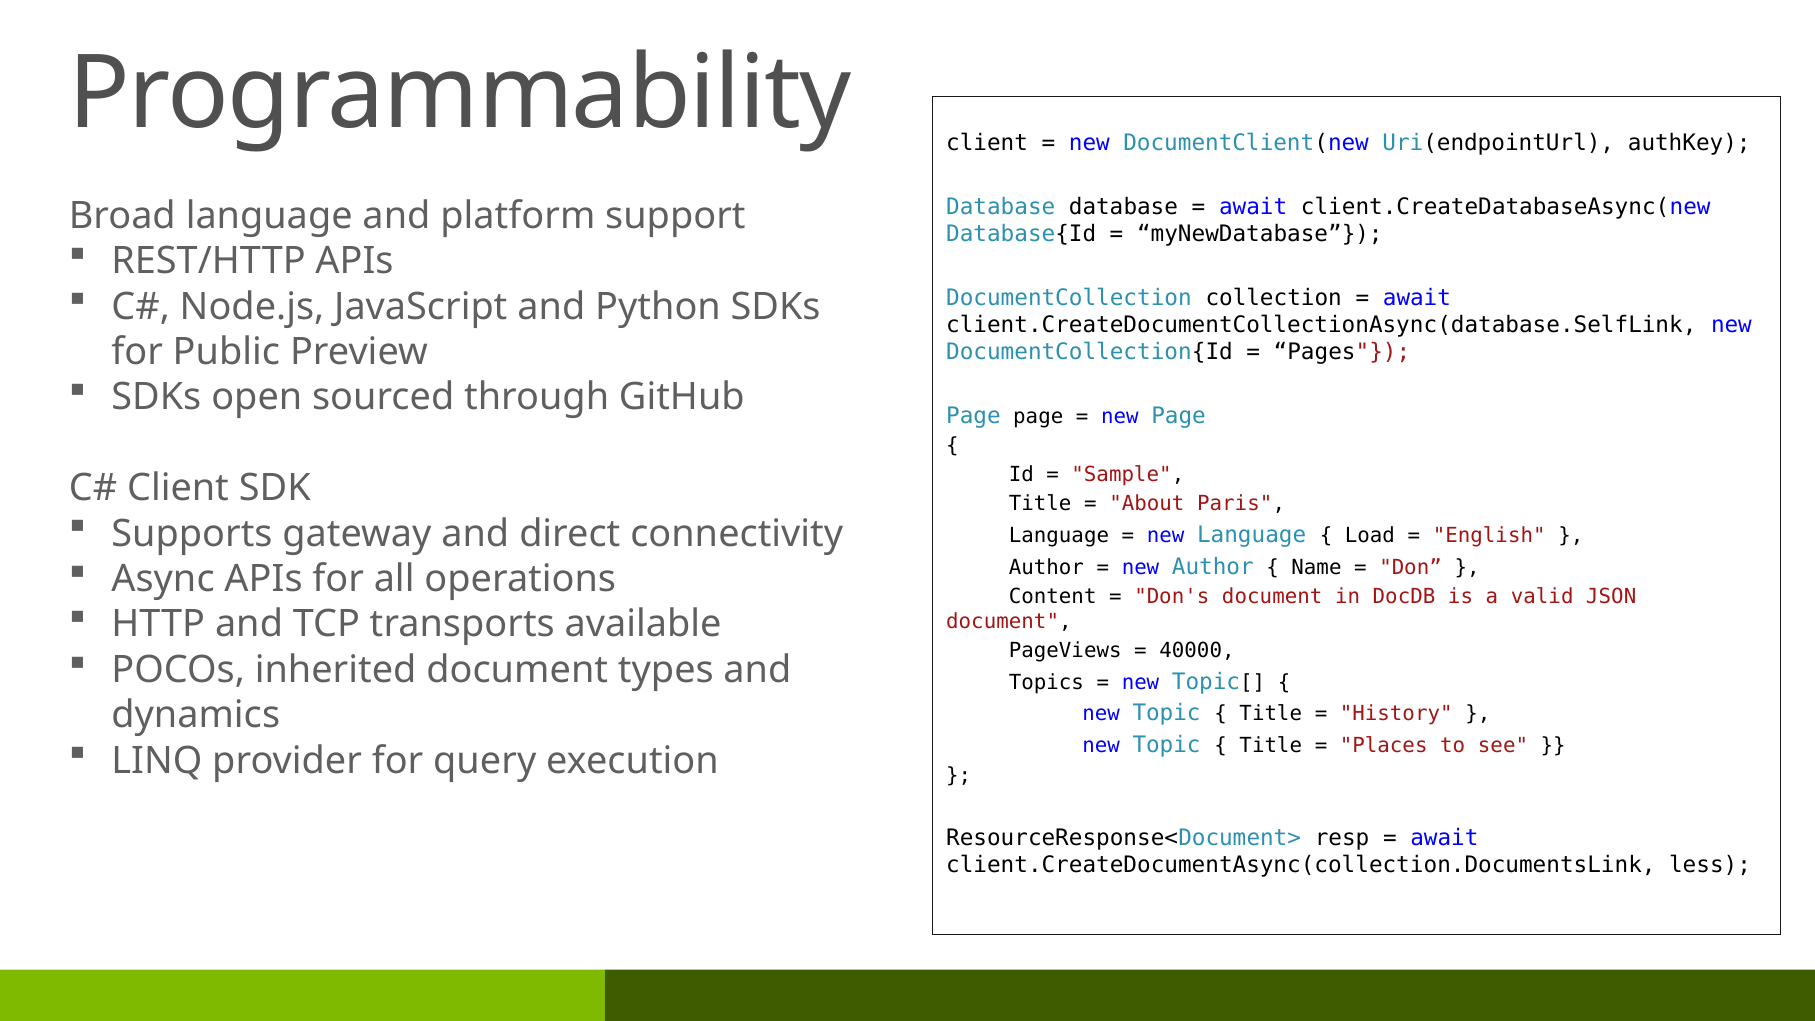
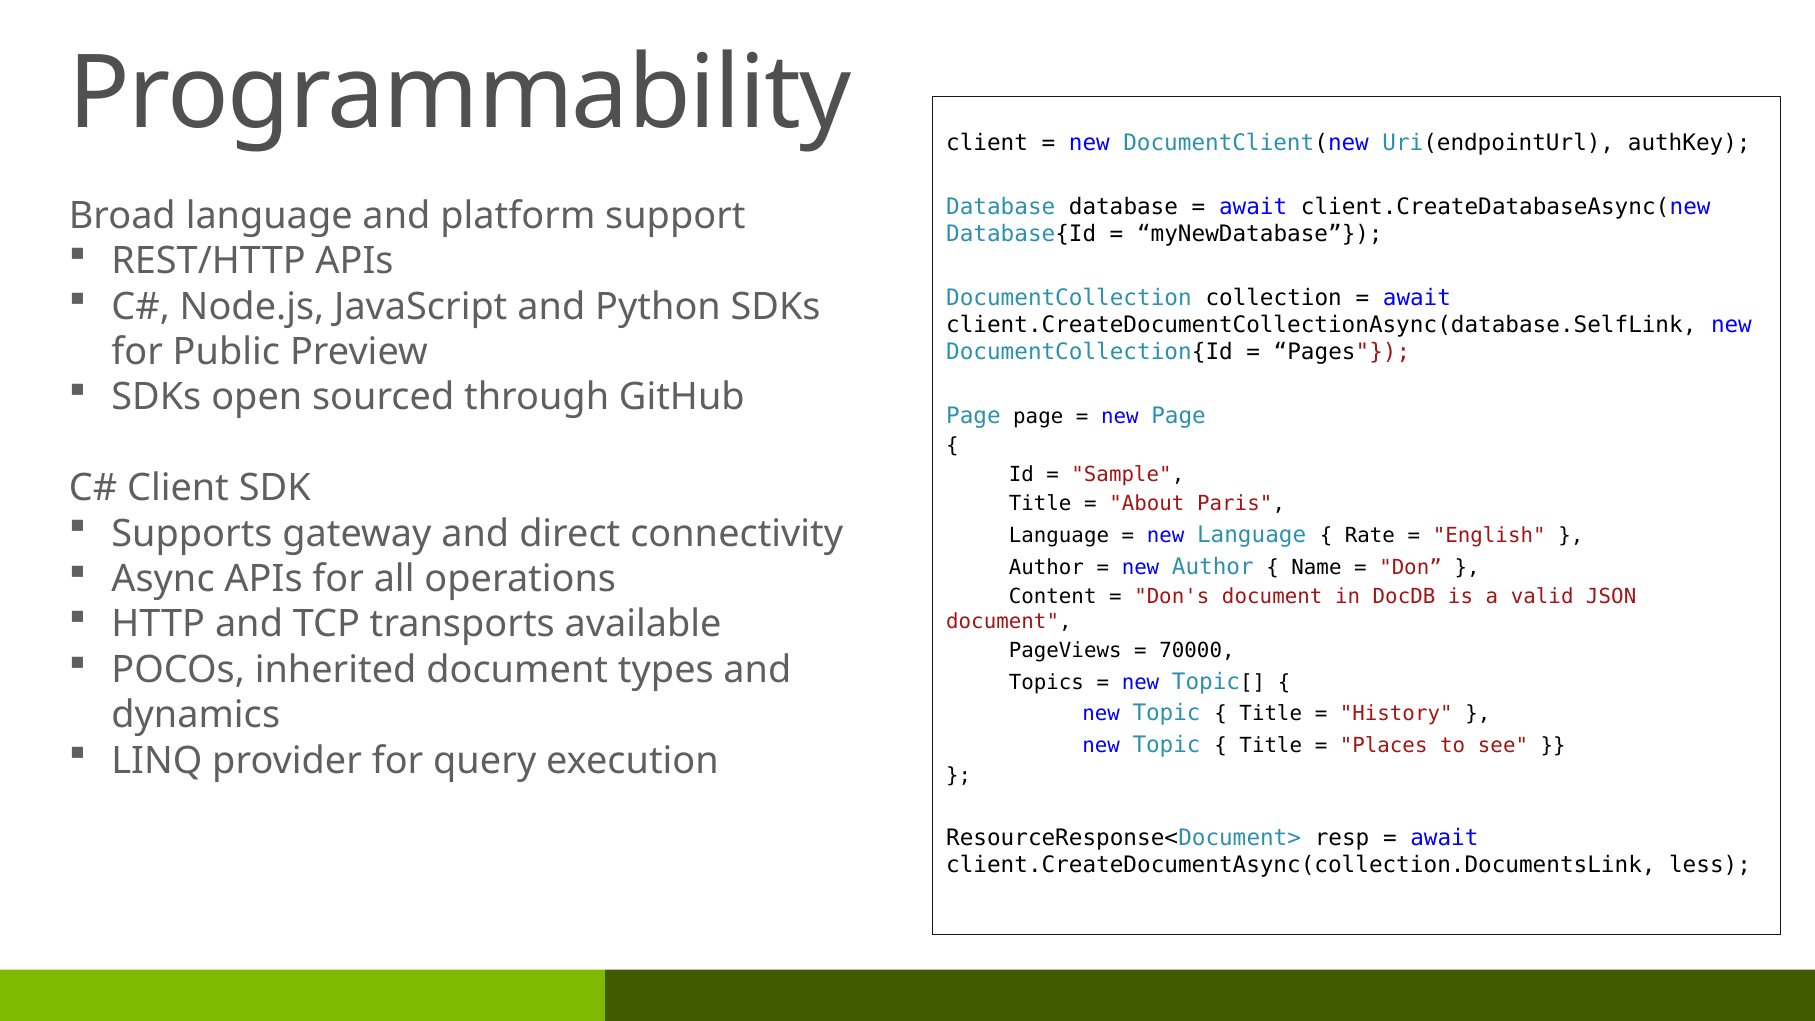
Load: Load -> Rate
40000: 40000 -> 70000
